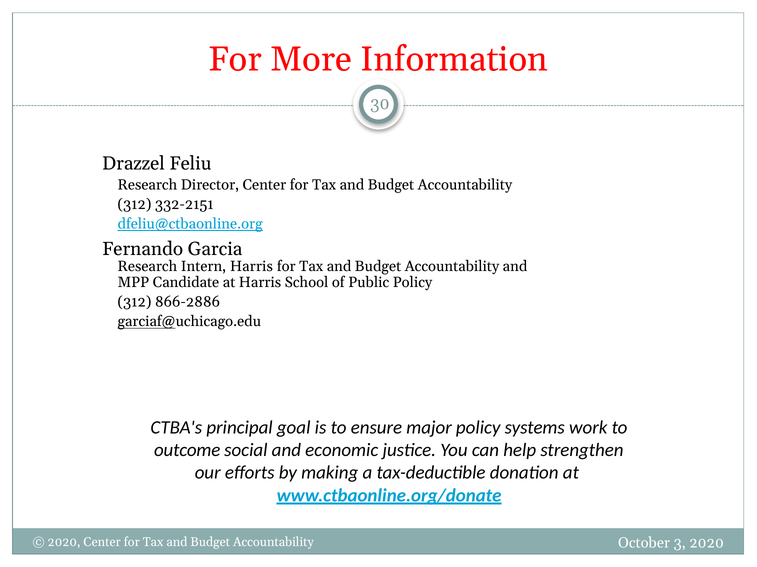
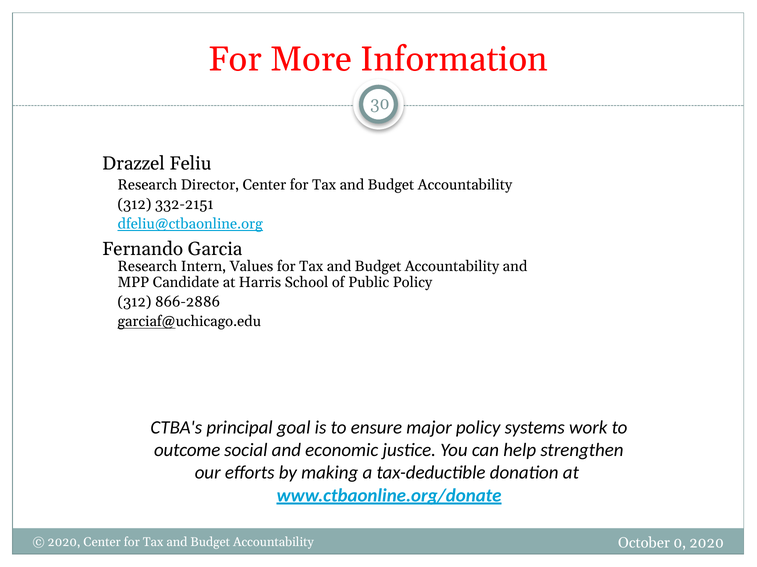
Intern Harris: Harris -> Values
3: 3 -> 0
